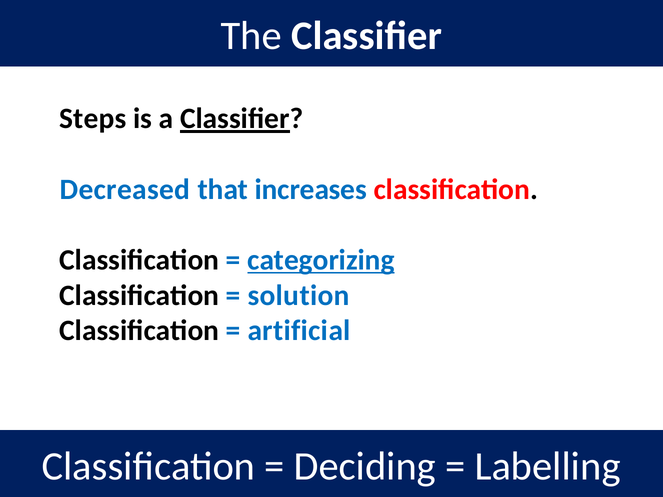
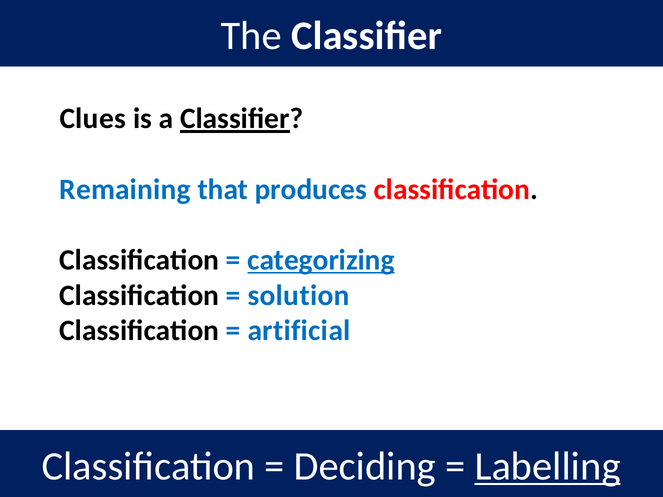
Steps: Steps -> Clues
Decreased: Decreased -> Remaining
increases: increases -> produces
Labelling underline: none -> present
